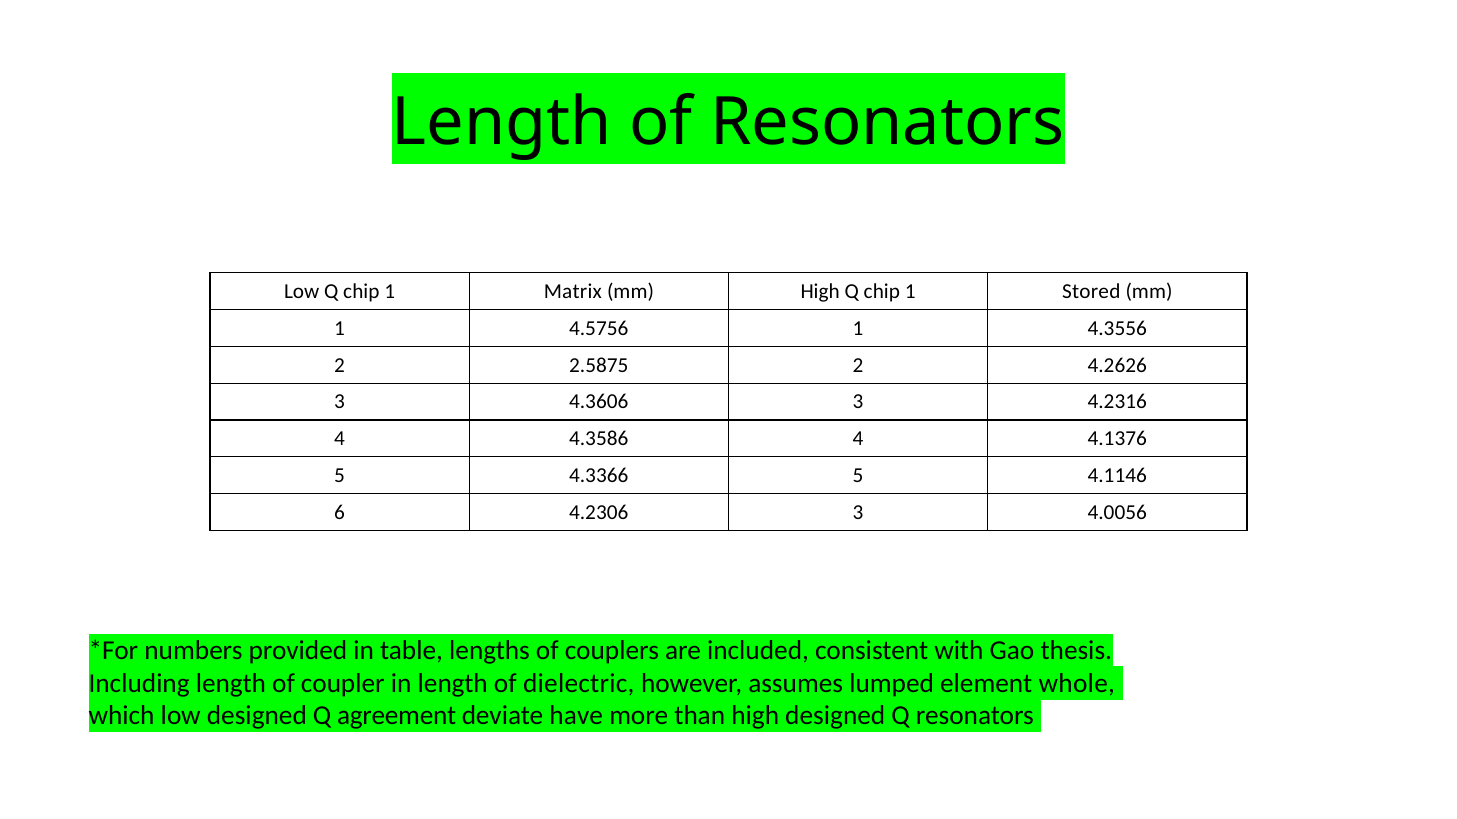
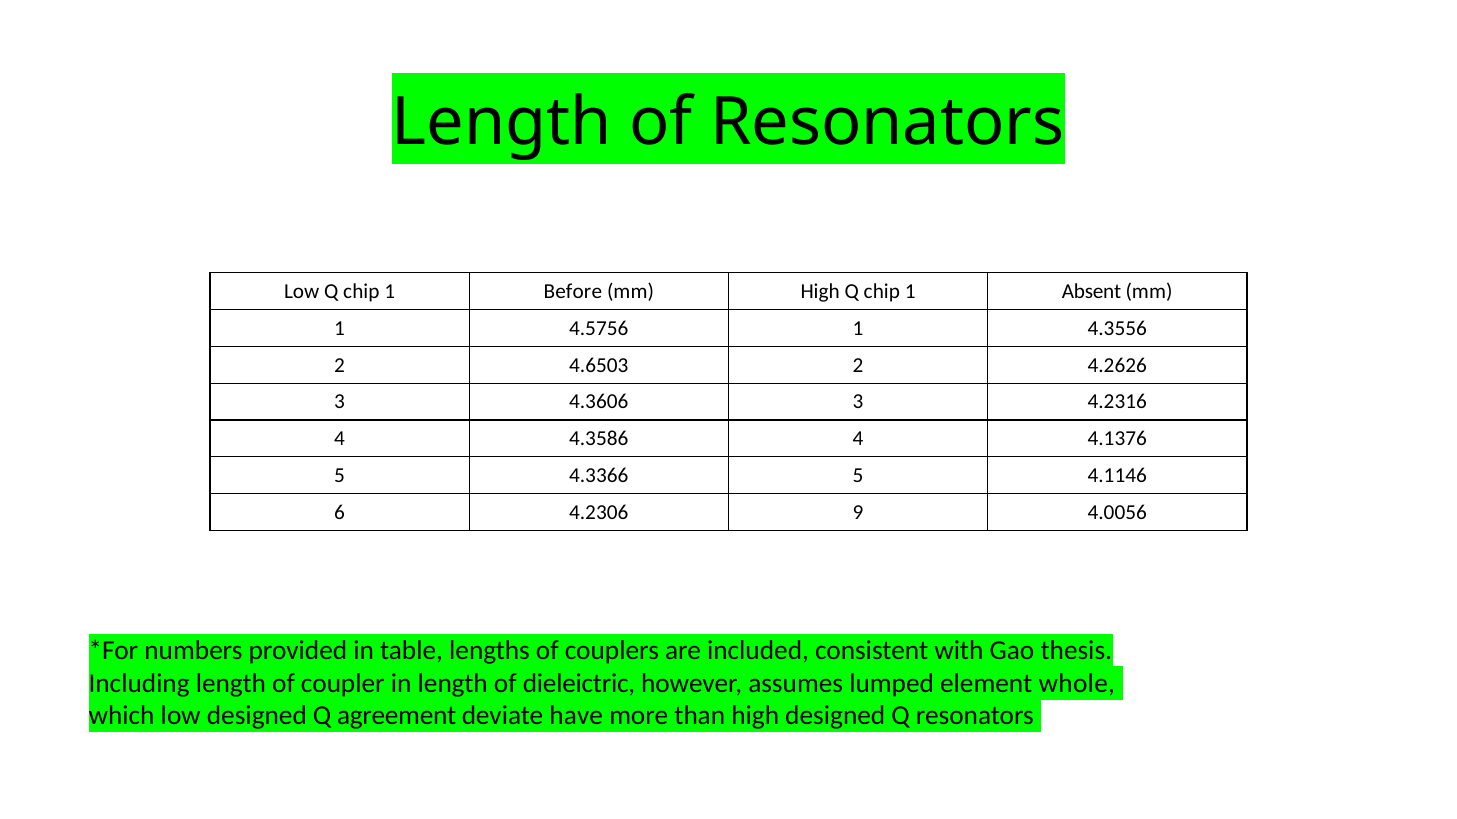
Matrix: Matrix -> Before
Stored: Stored -> Absent
2.5875: 2.5875 -> 4.6503
4.2306 3: 3 -> 9
dielectric: dielectric -> dieleictric
